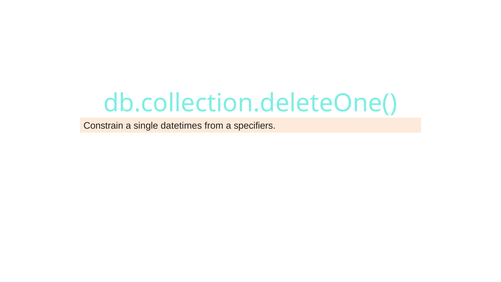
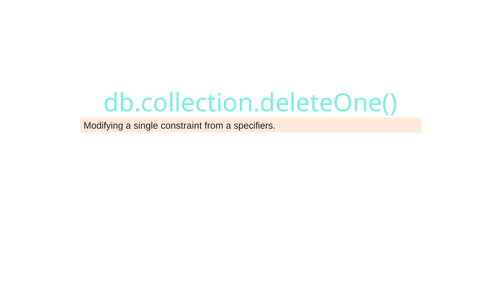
Constrain: Constrain -> Modifying
datetimes: datetimes -> constraint
